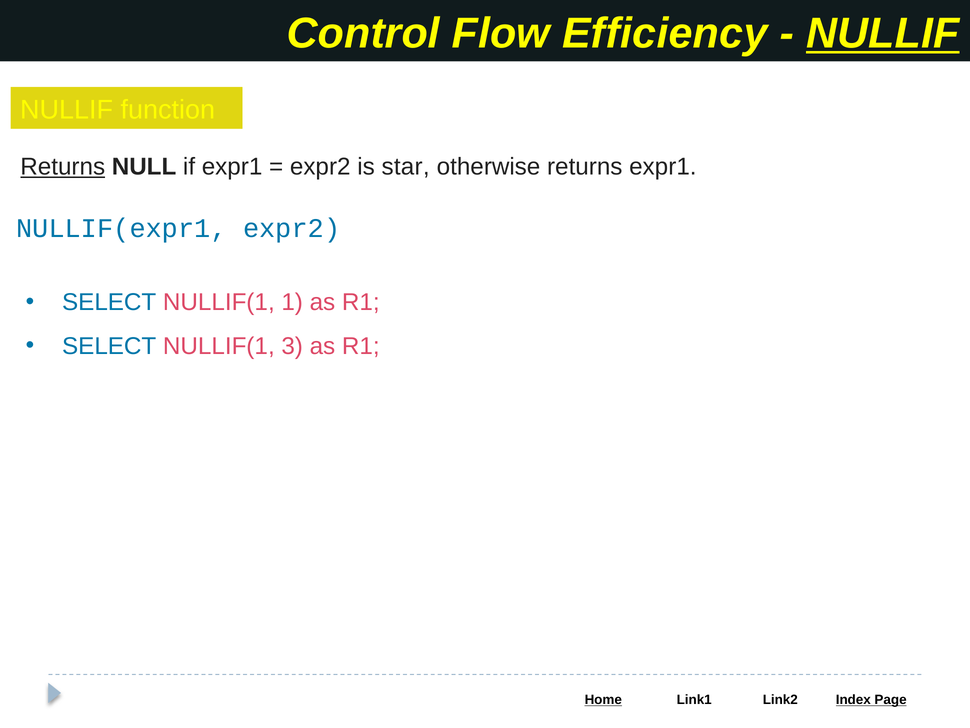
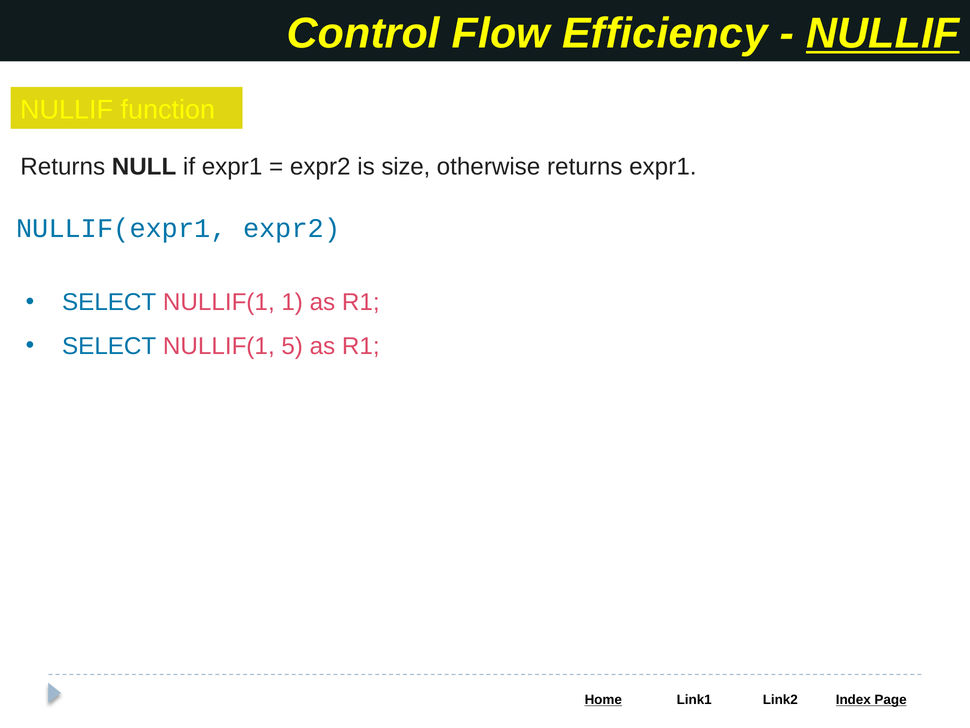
Returns at (63, 166) underline: present -> none
star: star -> size
3: 3 -> 5
